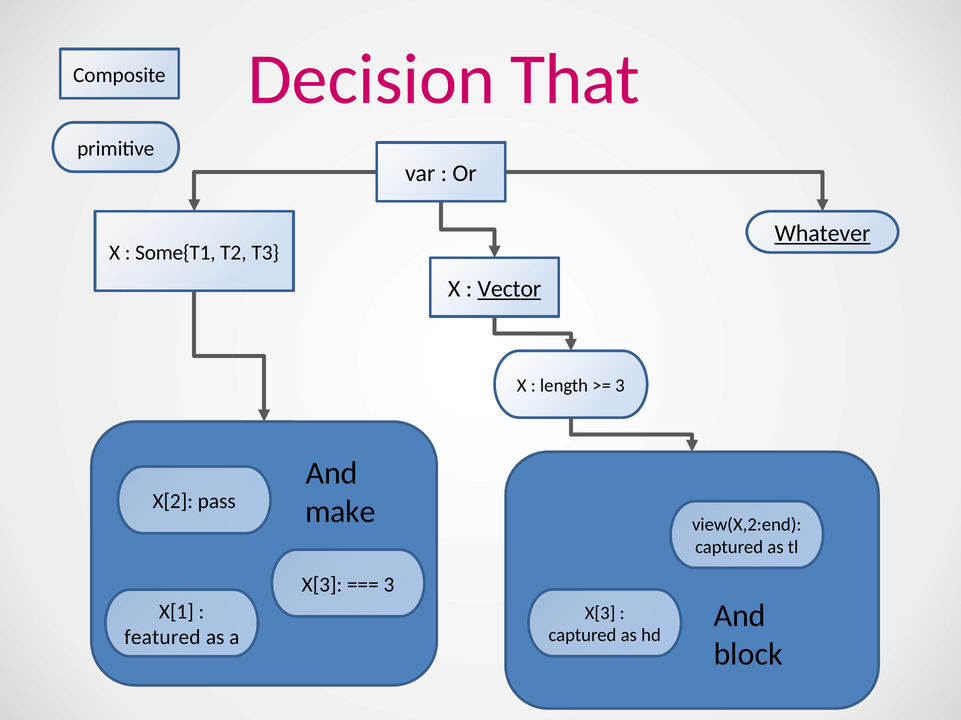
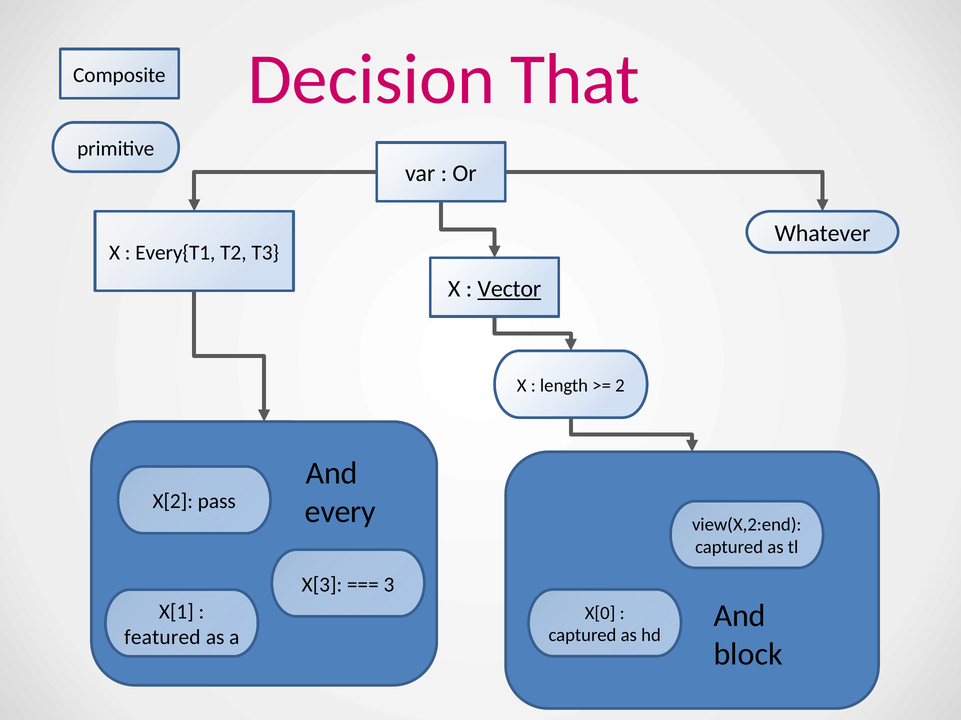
Whatever underline: present -> none
Some{T1: Some{T1 -> Every{T1
3 at (620, 386): 3 -> 2
make: make -> every
X[3 at (600, 614): X[3 -> X[0
